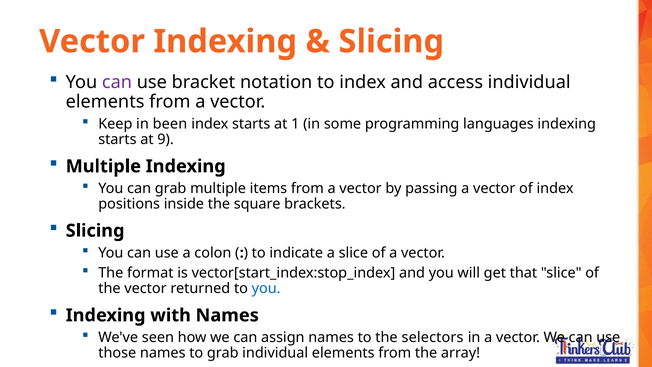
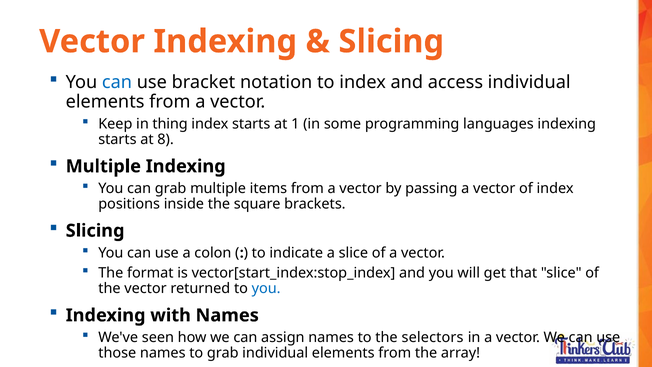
can at (117, 82) colour: purple -> blue
been: been -> thing
9: 9 -> 8
